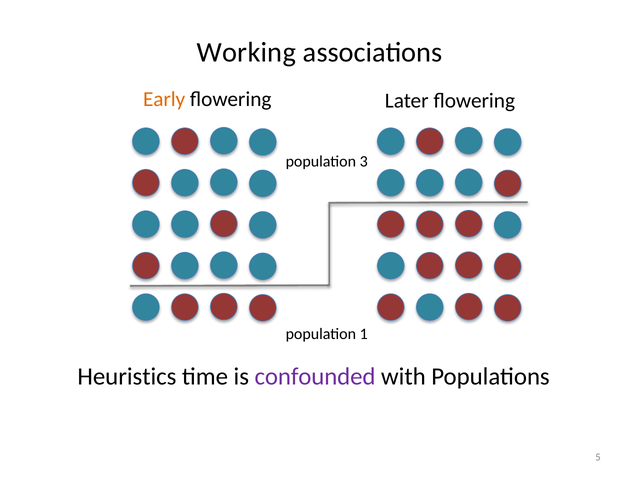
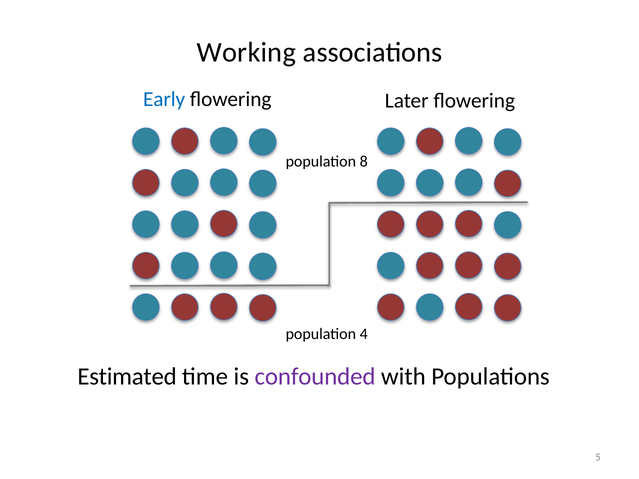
Early colour: orange -> blue
3: 3 -> 8
1: 1 -> 4
Heuristics: Heuristics -> Estimated
